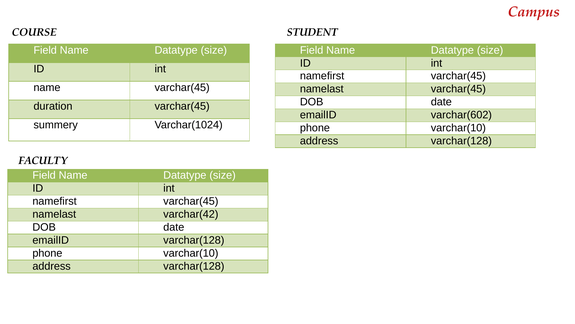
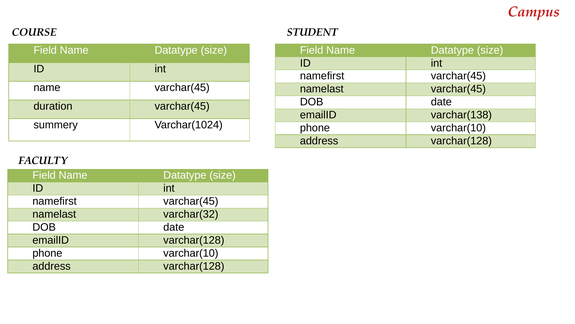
varchar(602: varchar(602 -> varchar(138
varchar(42: varchar(42 -> varchar(32
